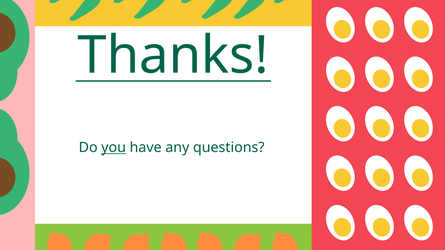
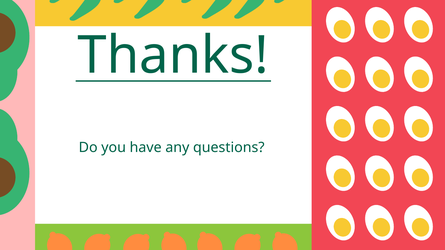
you underline: present -> none
